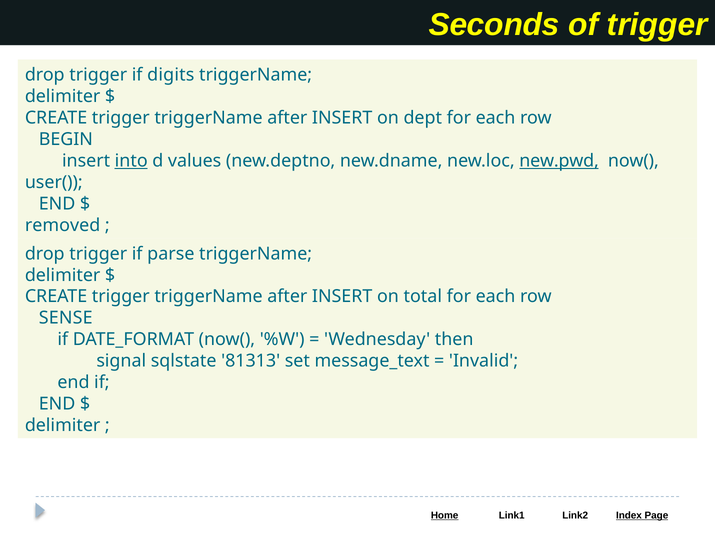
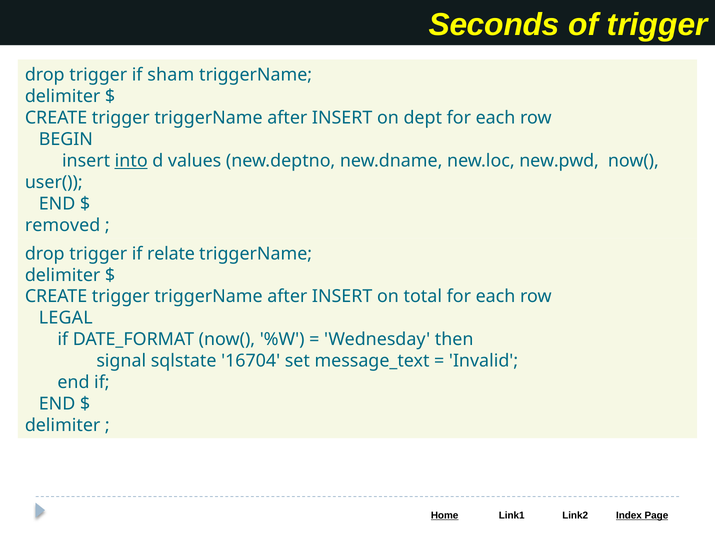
digits: digits -> sham
new.pwd underline: present -> none
parse: parse -> relate
SENSE: SENSE -> LEGAL
81313: 81313 -> 16704
